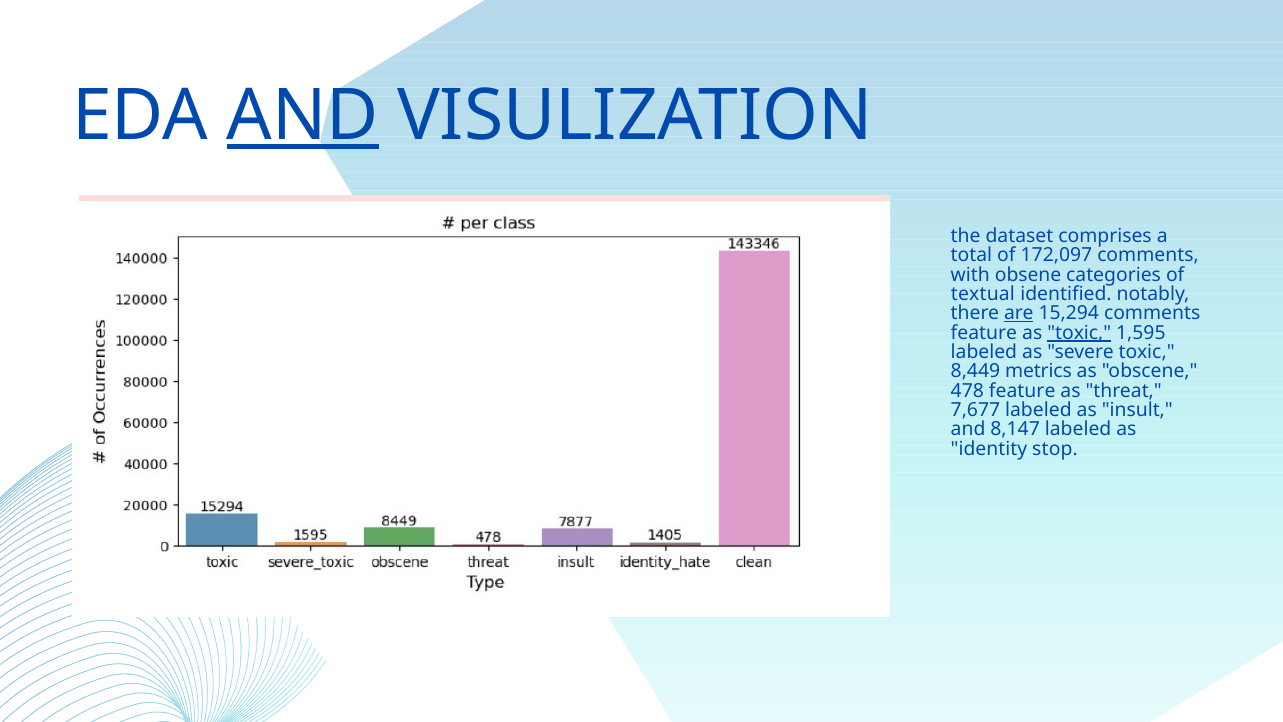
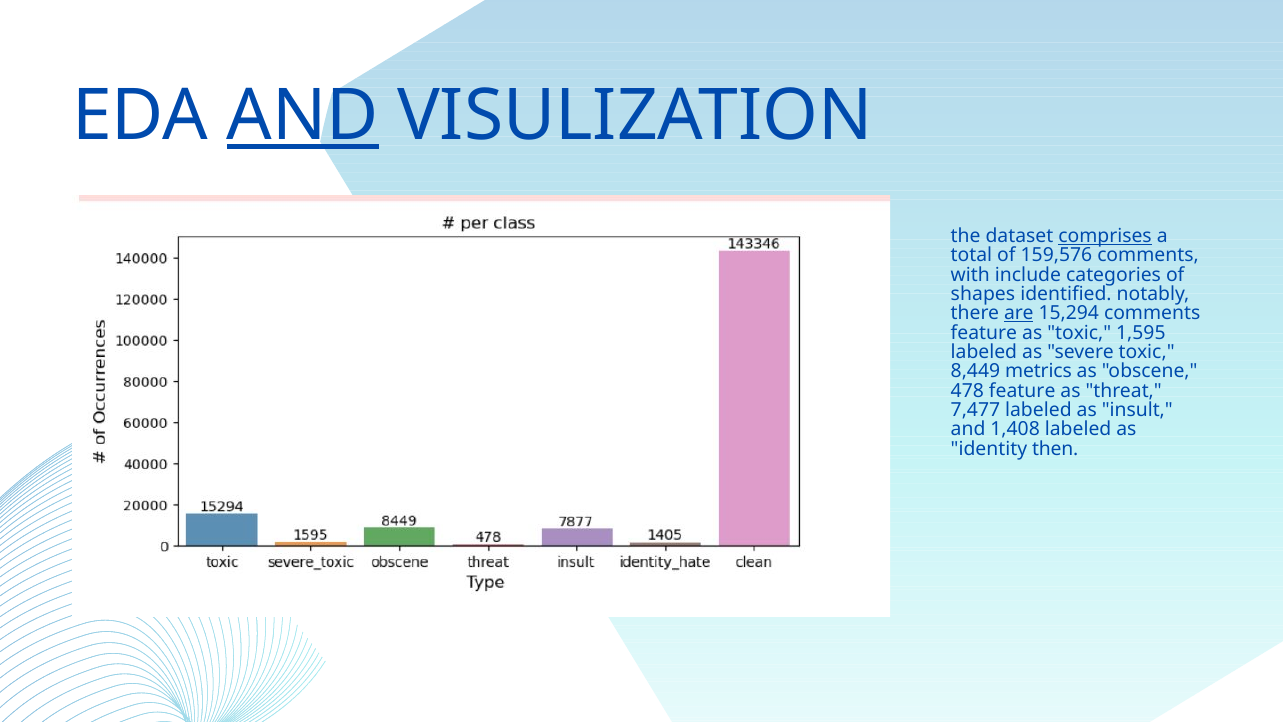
comprises underline: none -> present
172,097: 172,097 -> 159,576
obsene: obsene -> include
textual: textual -> shapes
toxic at (1079, 333) underline: present -> none
7,677: 7,677 -> 7,477
8,147: 8,147 -> 1,408
stop: stop -> then
